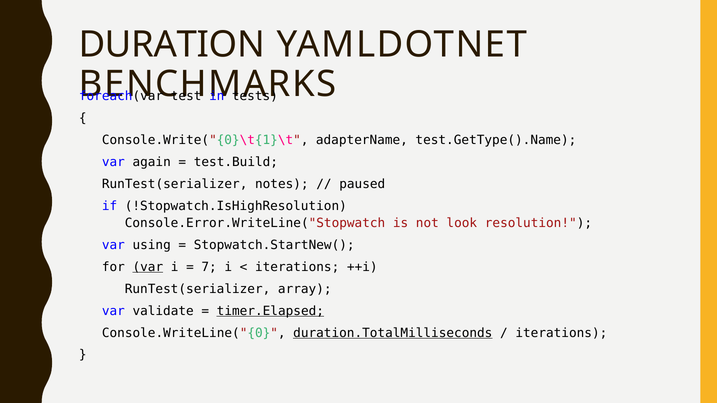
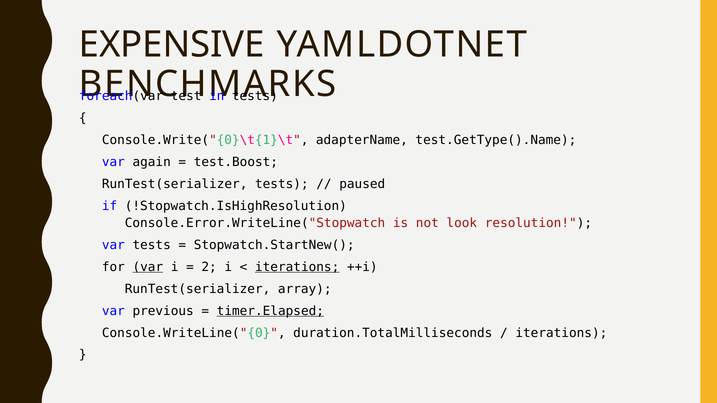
DURATION: DURATION -> EXPENSIVE
test.Build: test.Build -> test.Boost
RunTest(serializer notes: notes -> tests
var using: using -> tests
7: 7 -> 2
iterations at (297, 267) underline: none -> present
validate: validate -> previous
duration.TotalMilliseconds underline: present -> none
